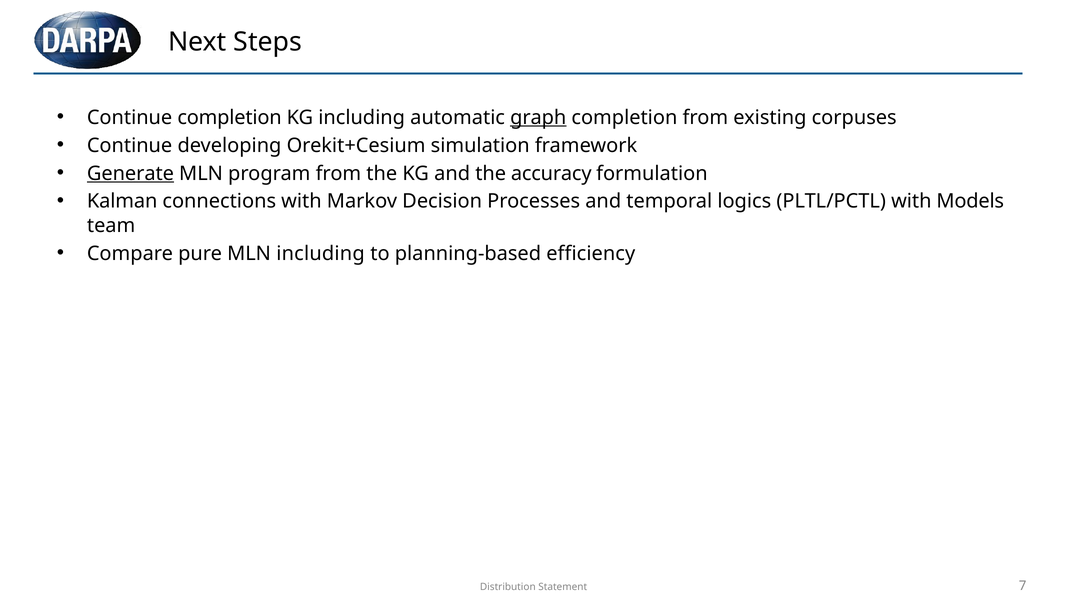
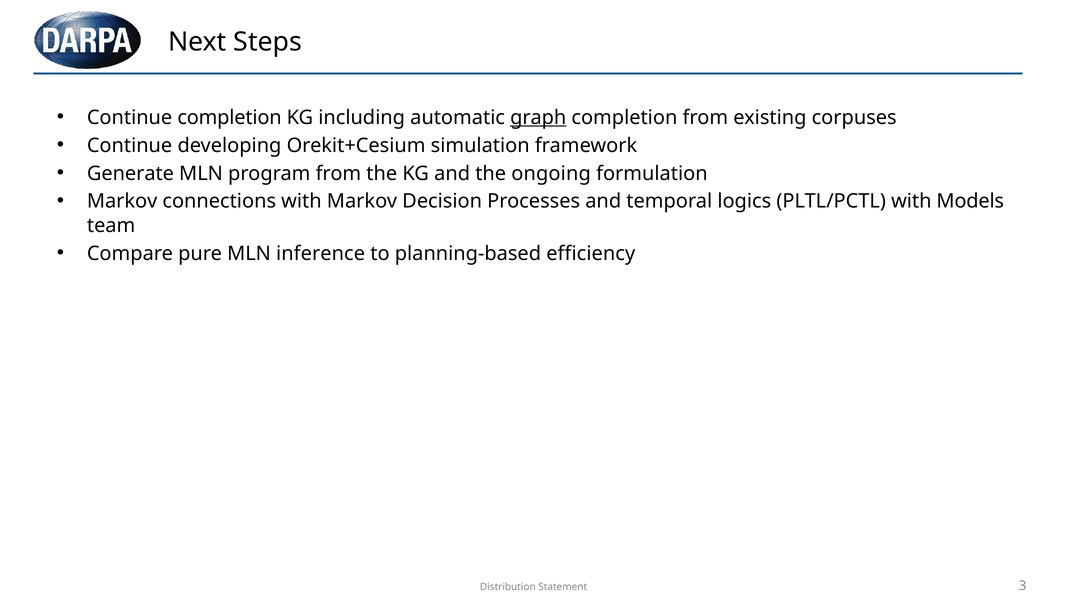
Generate underline: present -> none
accuracy: accuracy -> ongoing
Kalman at (122, 201): Kalman -> Markov
MLN including: including -> inference
7: 7 -> 3
